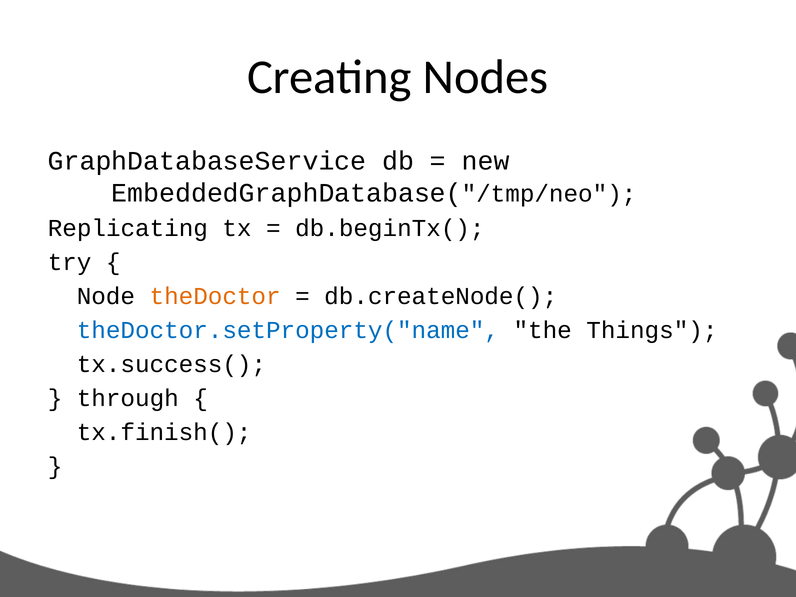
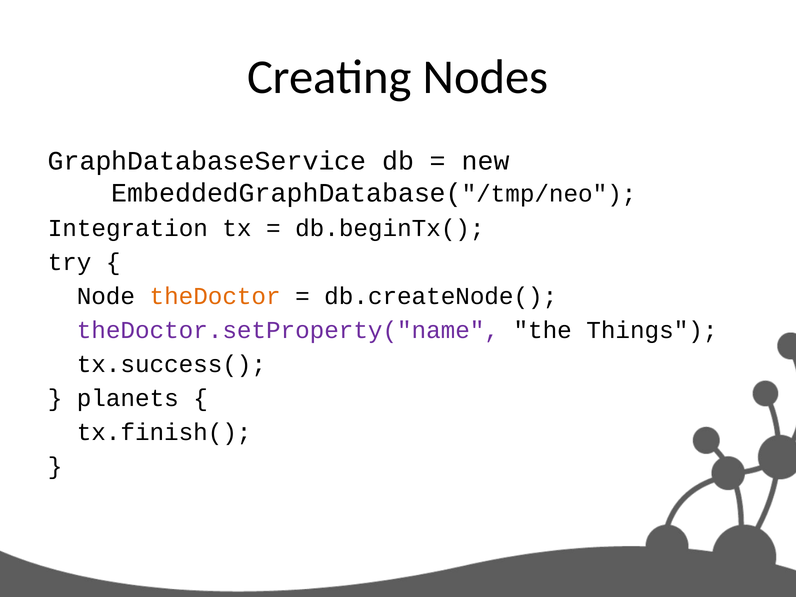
Replicating: Replicating -> Integration
theDoctor.setProperty("name colour: blue -> purple
through: through -> planets
